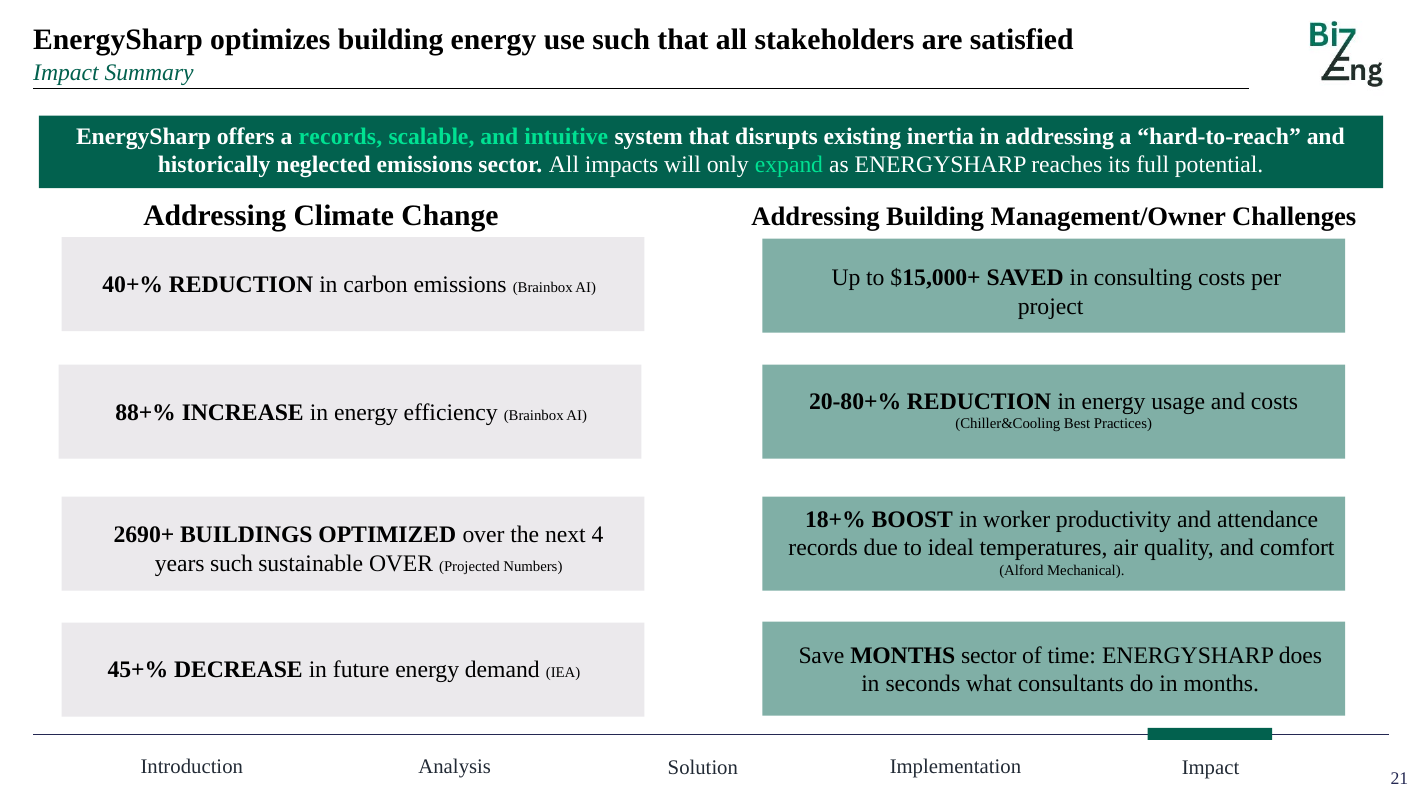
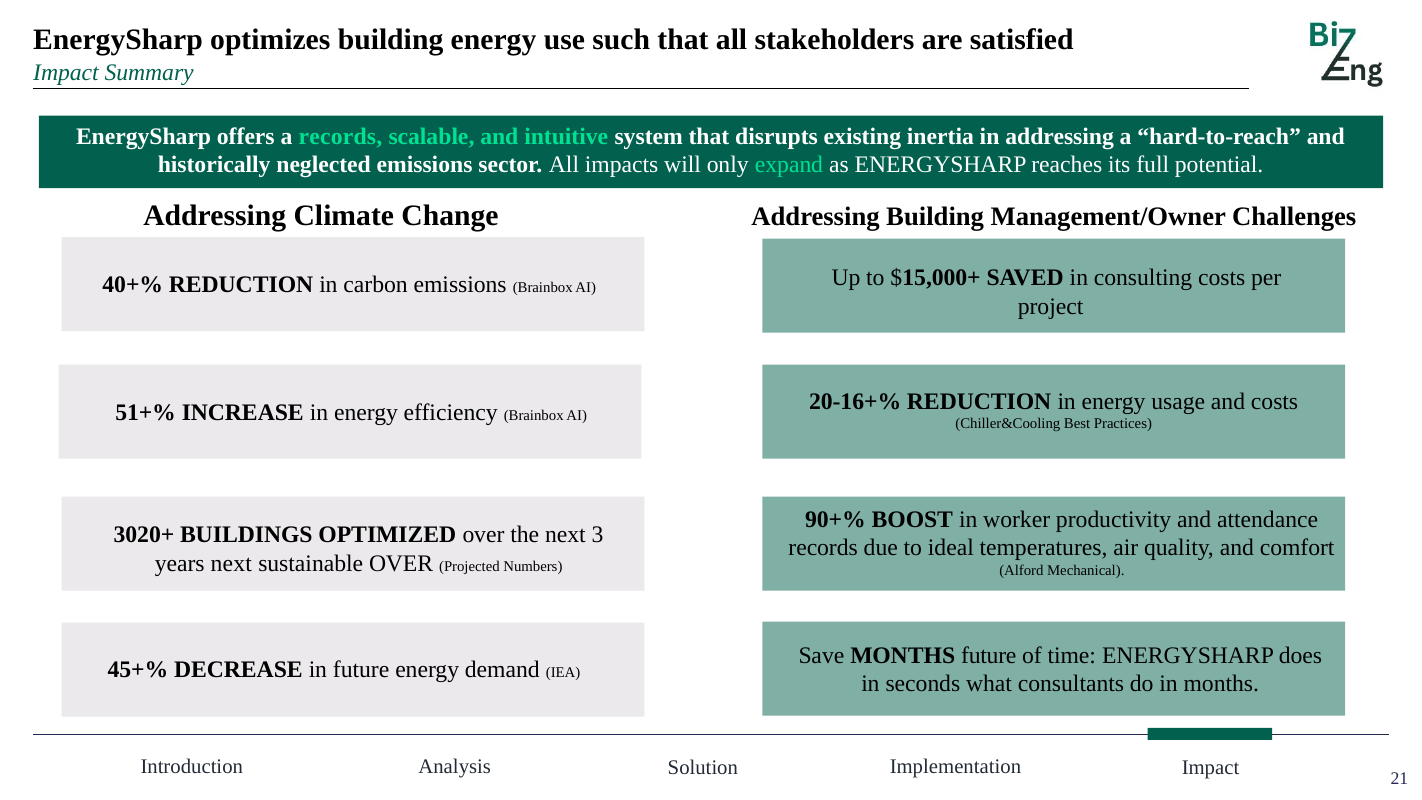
20-80+%: 20-80+% -> 20-16+%
88+%: 88+% -> 51+%
18+%: 18+% -> 90+%
2690+: 2690+ -> 3020+
4: 4 -> 3
years such: such -> next
MONTHS sector: sector -> future
